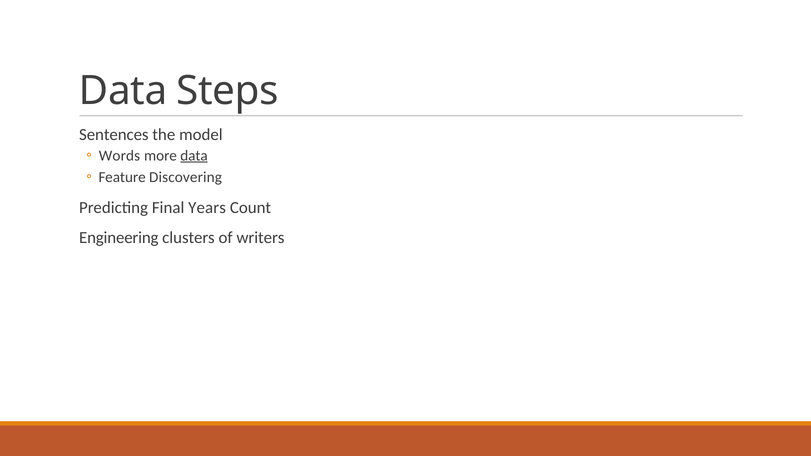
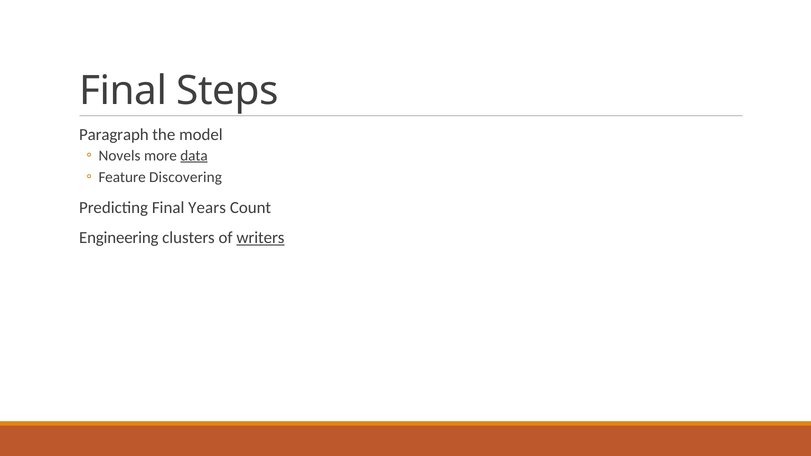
Data at (123, 91): Data -> Final
Sentences: Sentences -> Paragraph
Words: Words -> Novels
writers underline: none -> present
